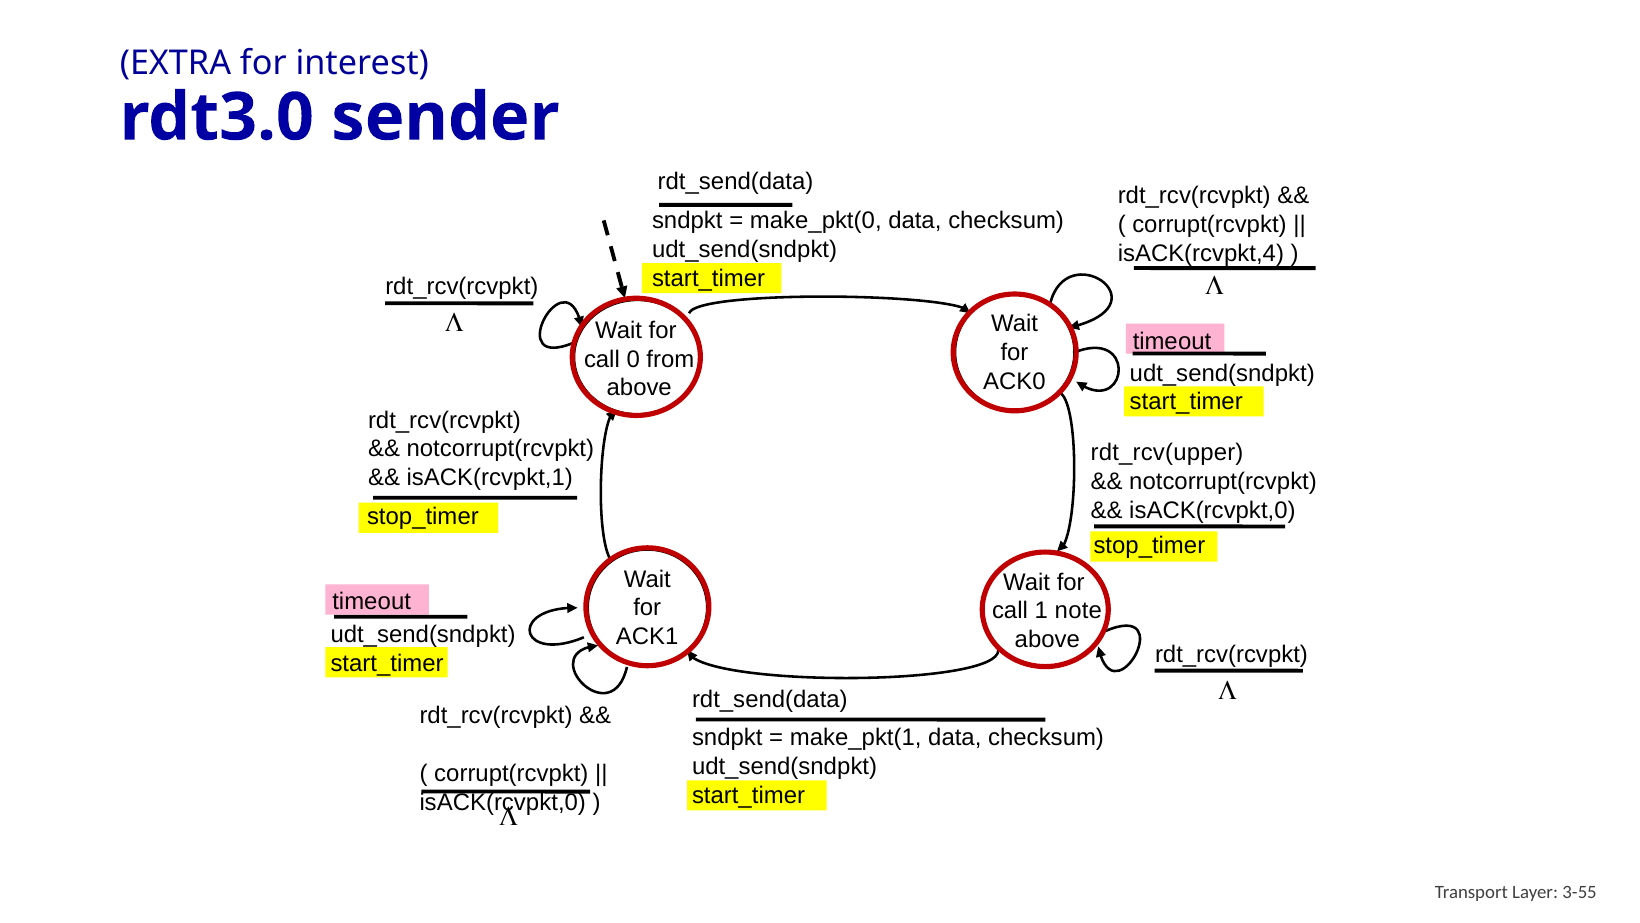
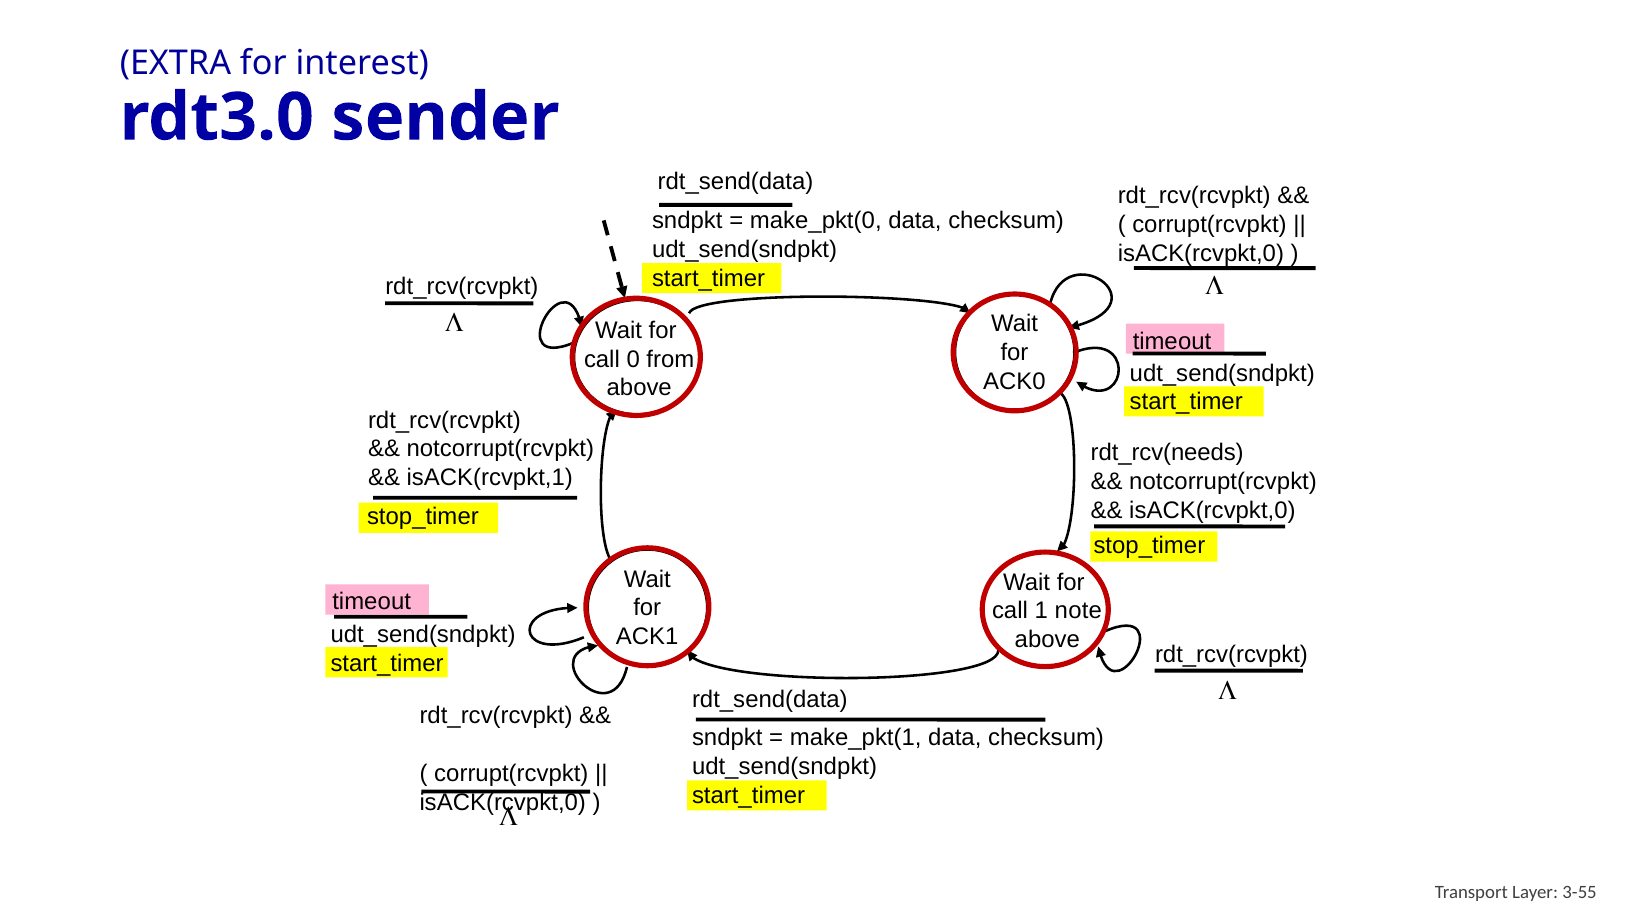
isACK(rcvpkt,4 at (1201, 253): isACK(rcvpkt,4 -> isACK(rcvpkt,0
rdt_rcv(upper: rdt_rcv(upper -> rdt_rcv(needs
